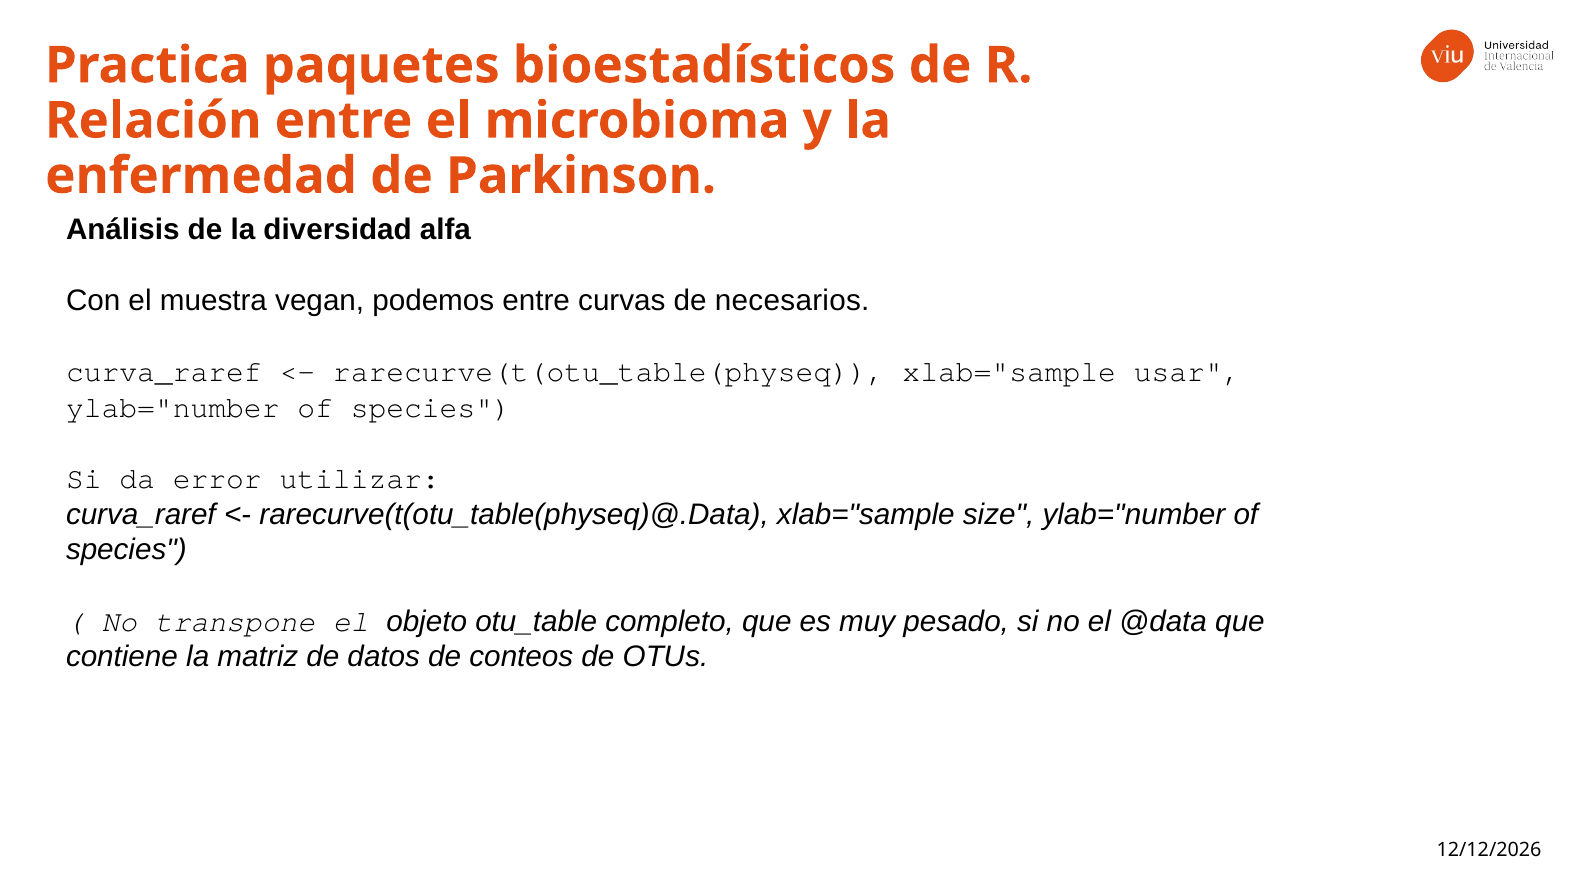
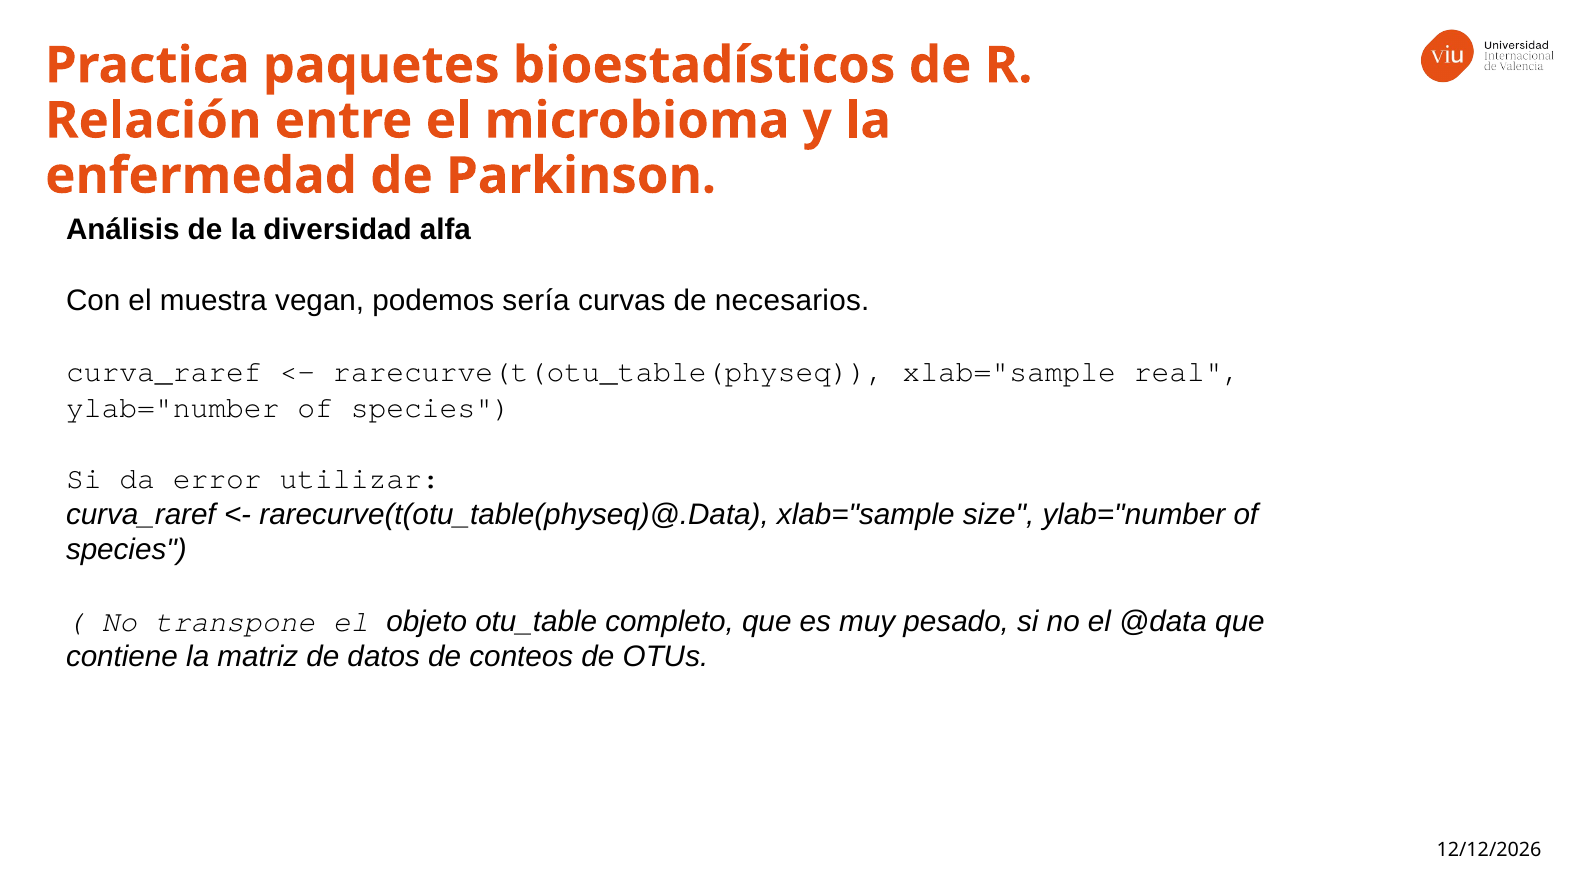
podemos entre: entre -> sería
usar: usar -> real
